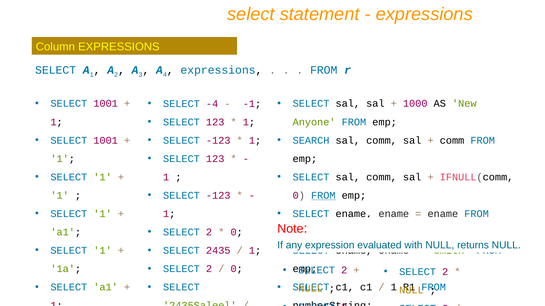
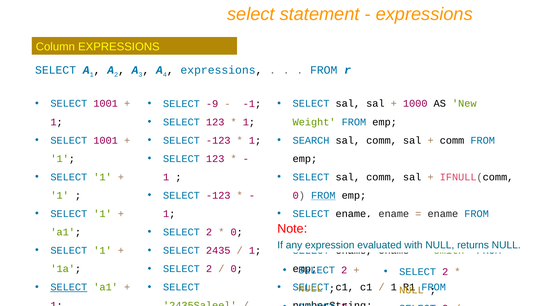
-4: -4 -> -9
Anyone: Anyone -> Weight
SELECT at (69, 288) underline: none -> present
